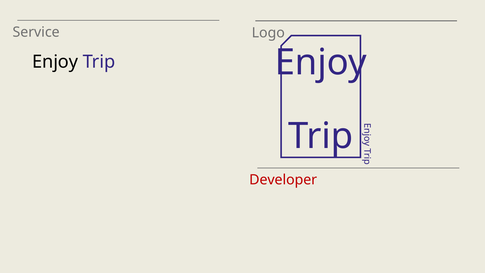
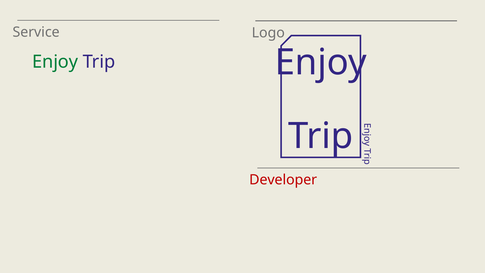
Enjoy at (55, 62) colour: black -> green
